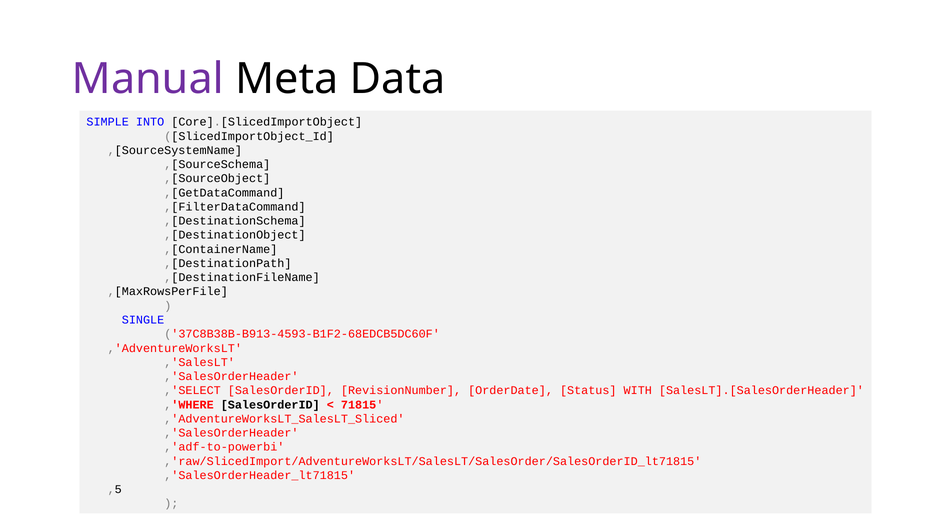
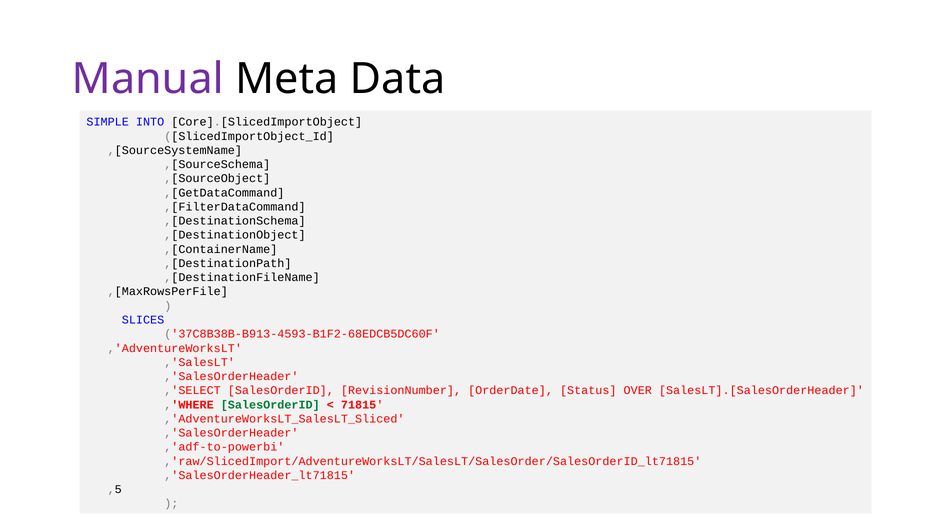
SINGLE: SINGLE -> SLICES
WITH: WITH -> OVER
SalesOrderID at (270, 405) colour: black -> green
